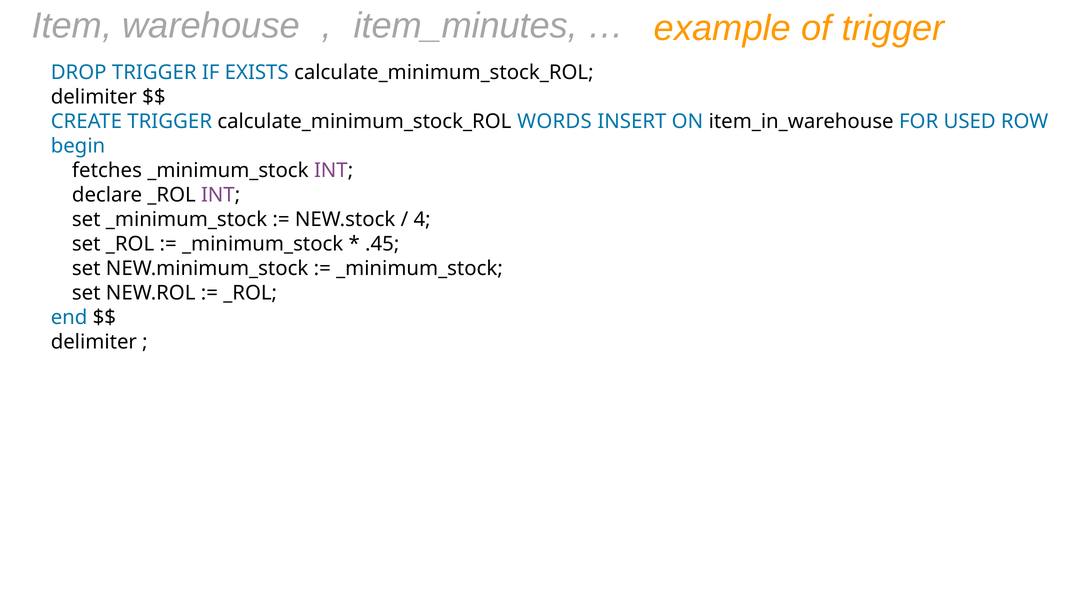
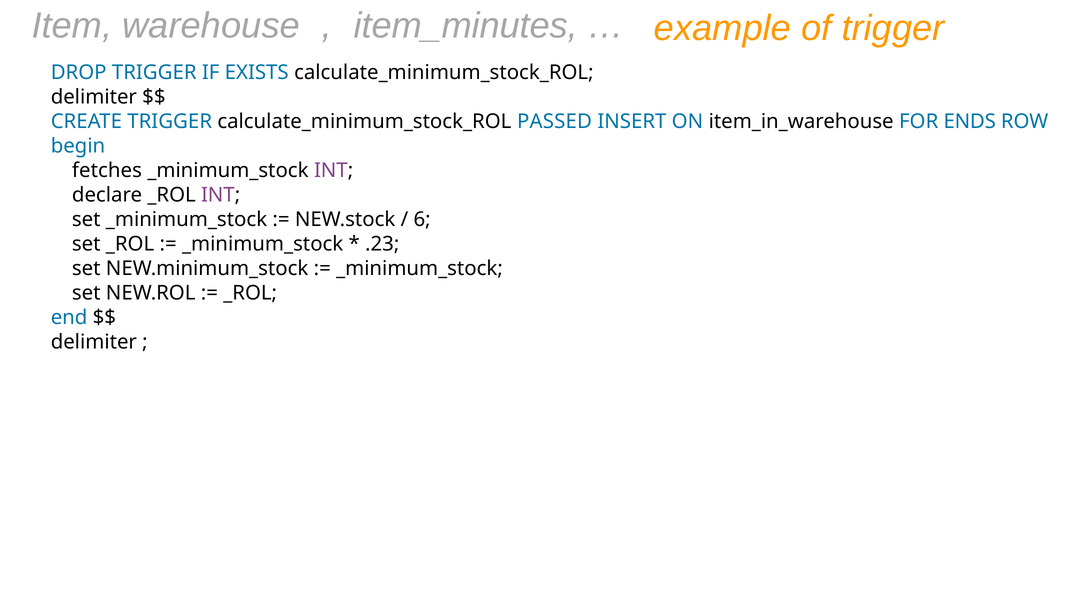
WORDS: WORDS -> PASSED
USED: USED -> ENDS
4: 4 -> 6
.45: .45 -> .23
